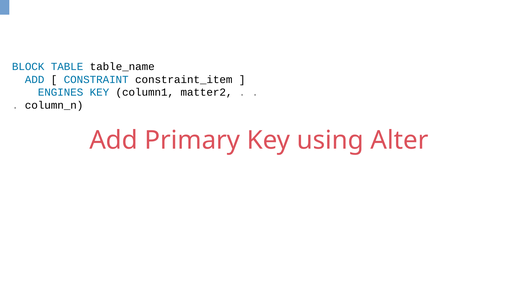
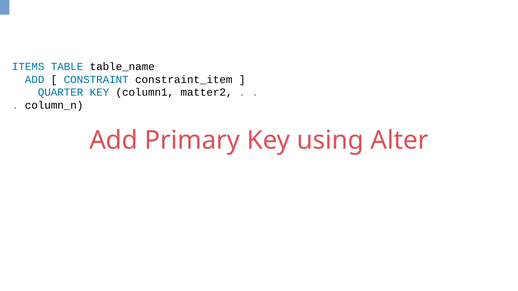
BLOCK: BLOCK -> ITEMS
ENGINES: ENGINES -> QUARTER
